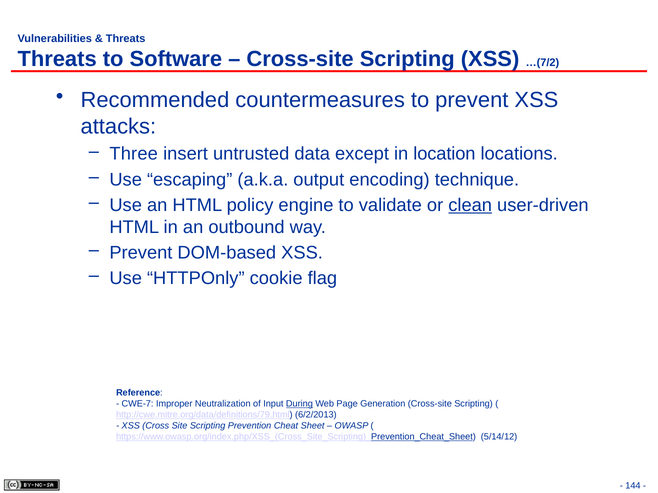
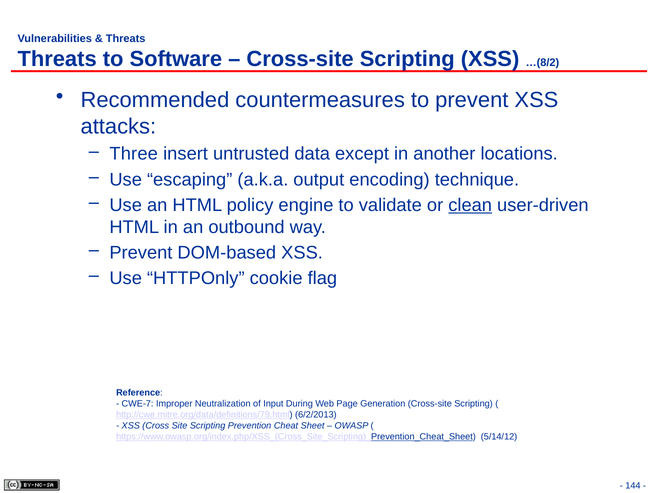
…(7/2: …(7/2 -> …(8/2
location: location -> another
During underline: present -> none
